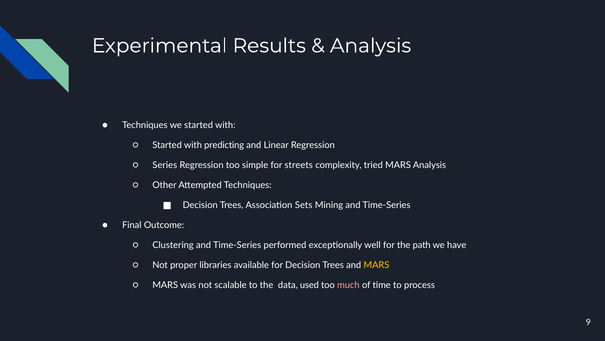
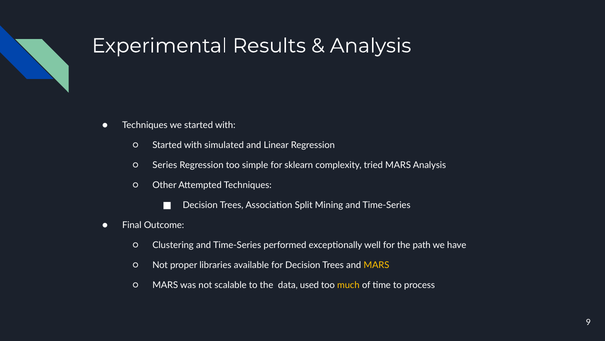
predicting: predicting -> simulated
streets: streets -> sklearn
Sets: Sets -> Split
much colour: pink -> yellow
